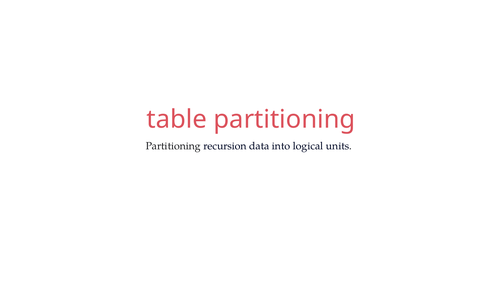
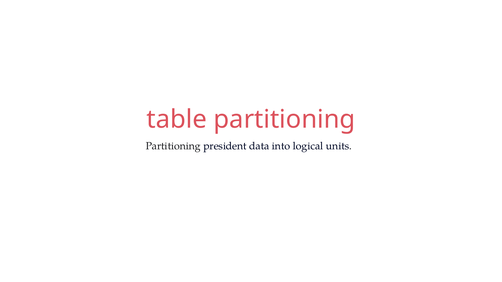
recursion: recursion -> president
